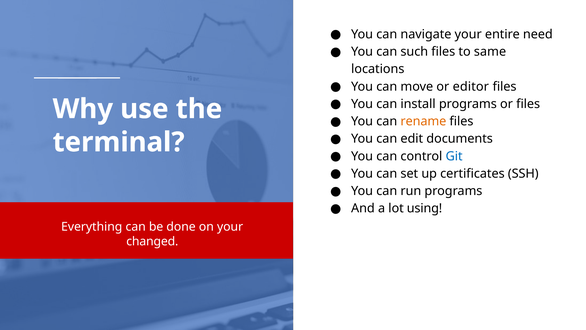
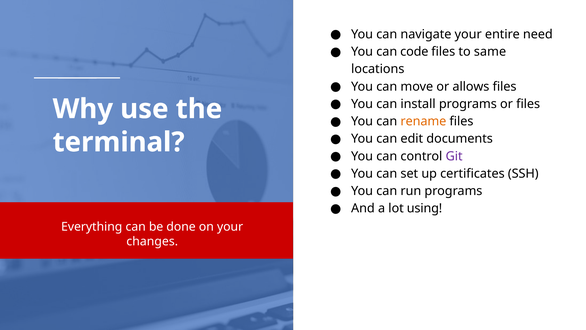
such: such -> code
editor: editor -> allows
Git colour: blue -> purple
changed: changed -> changes
